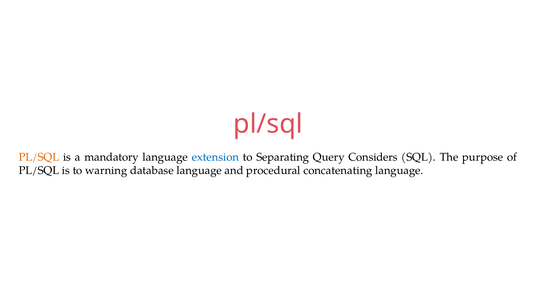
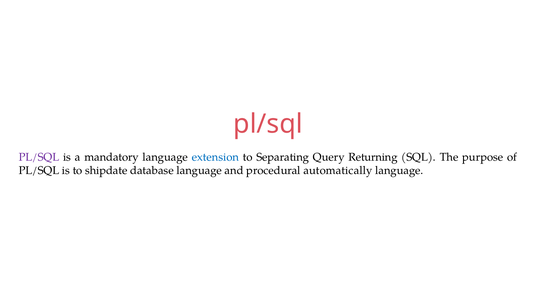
PL/SQL at (39, 157) colour: orange -> purple
Considers: Considers -> Returning
warning: warning -> shipdate
concatenating: concatenating -> automatically
